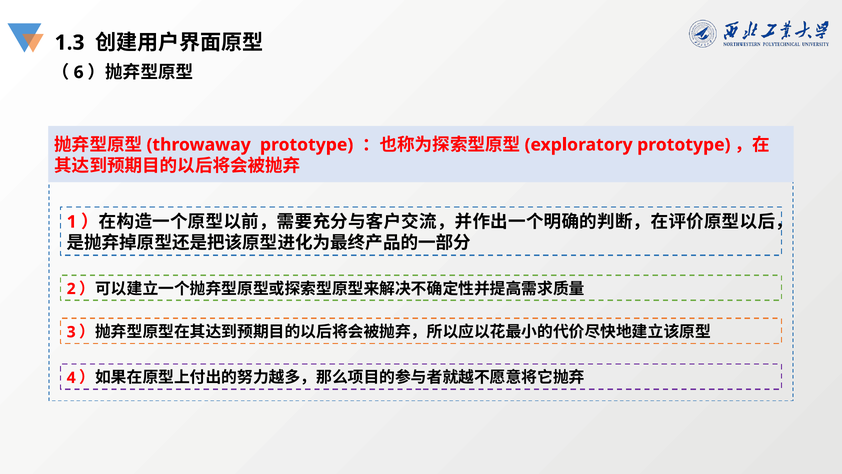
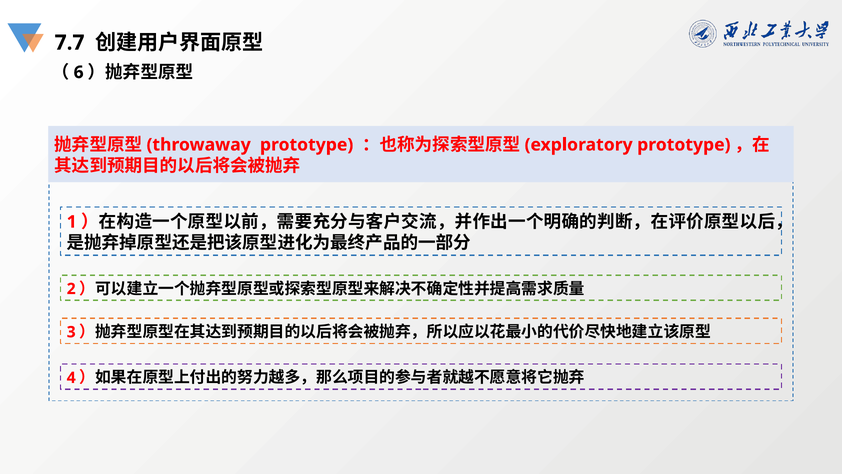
1.3: 1.3 -> 7.7
